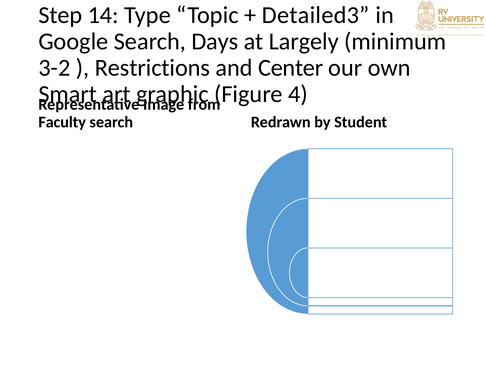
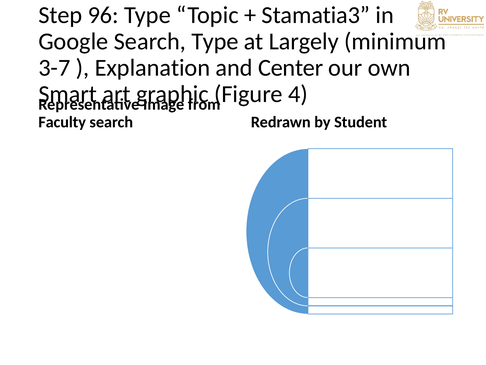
14: 14 -> 96
Detailed3: Detailed3 -> Stamatia3
Search Days: Days -> Type
3-2: 3-2 -> 3-7
Restrictions: Restrictions -> Explanation
